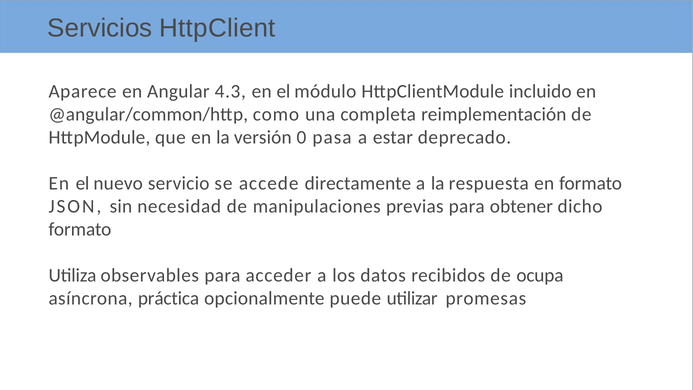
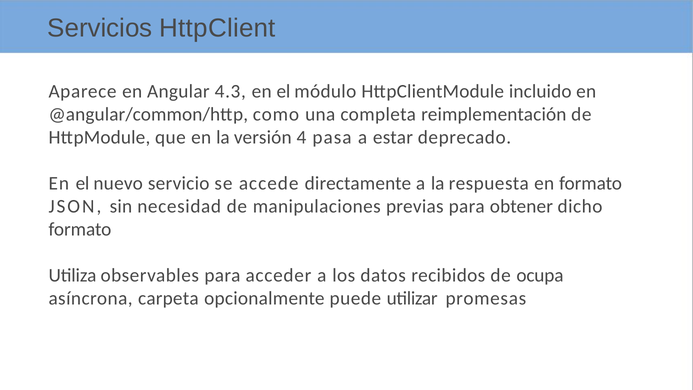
0: 0 -> 4
práctica: práctica -> carpeta
